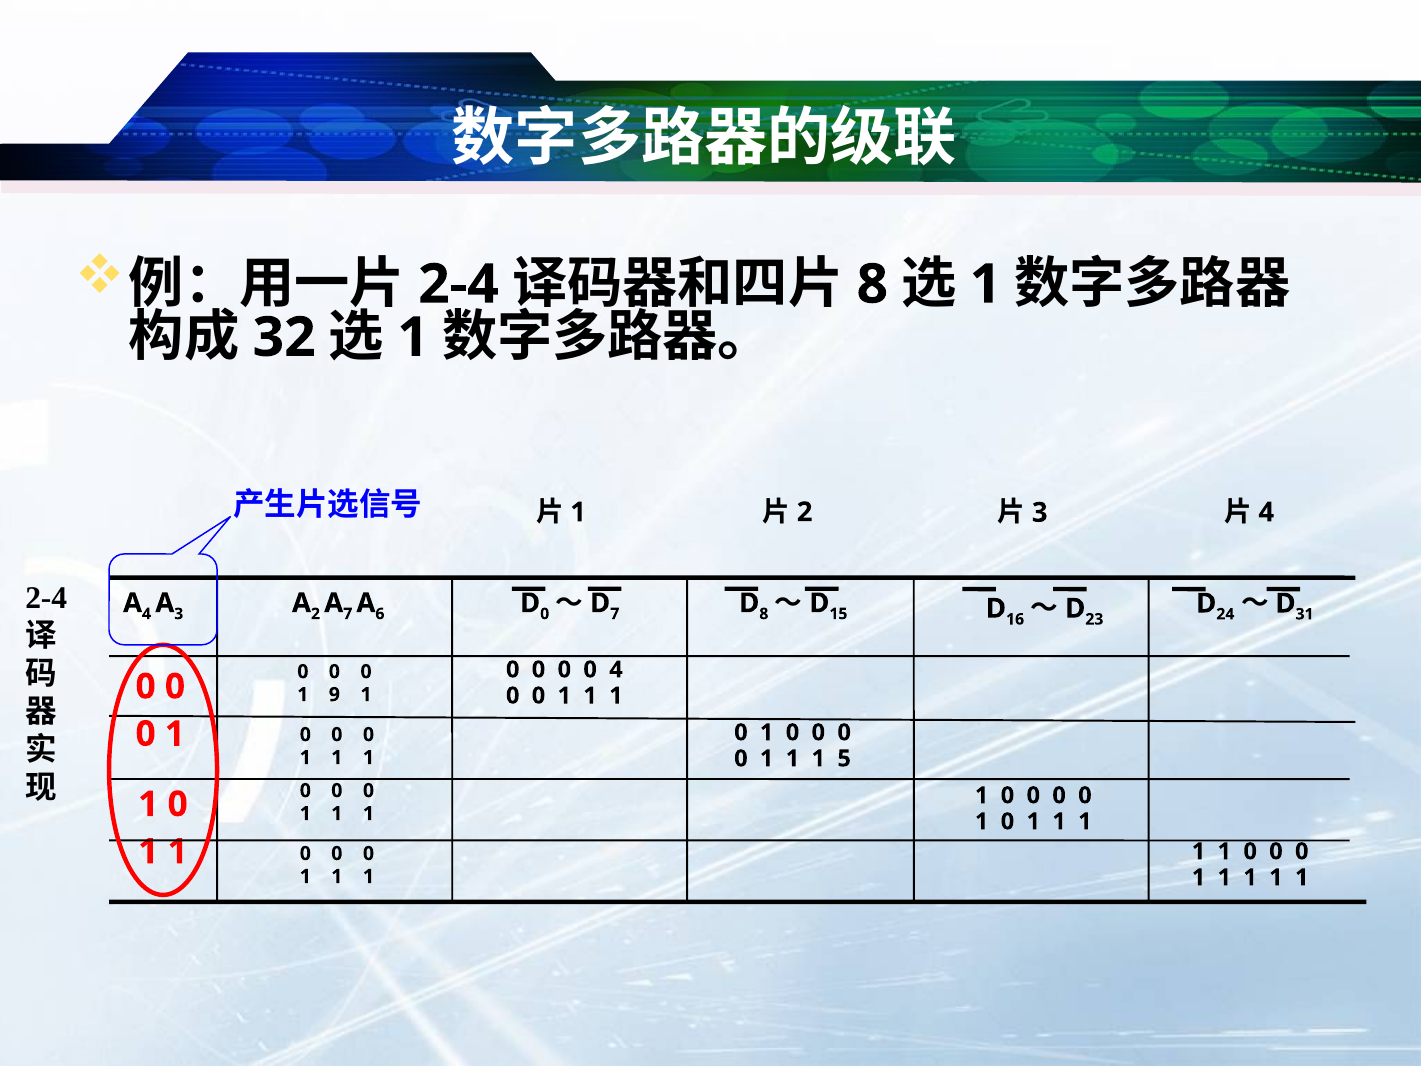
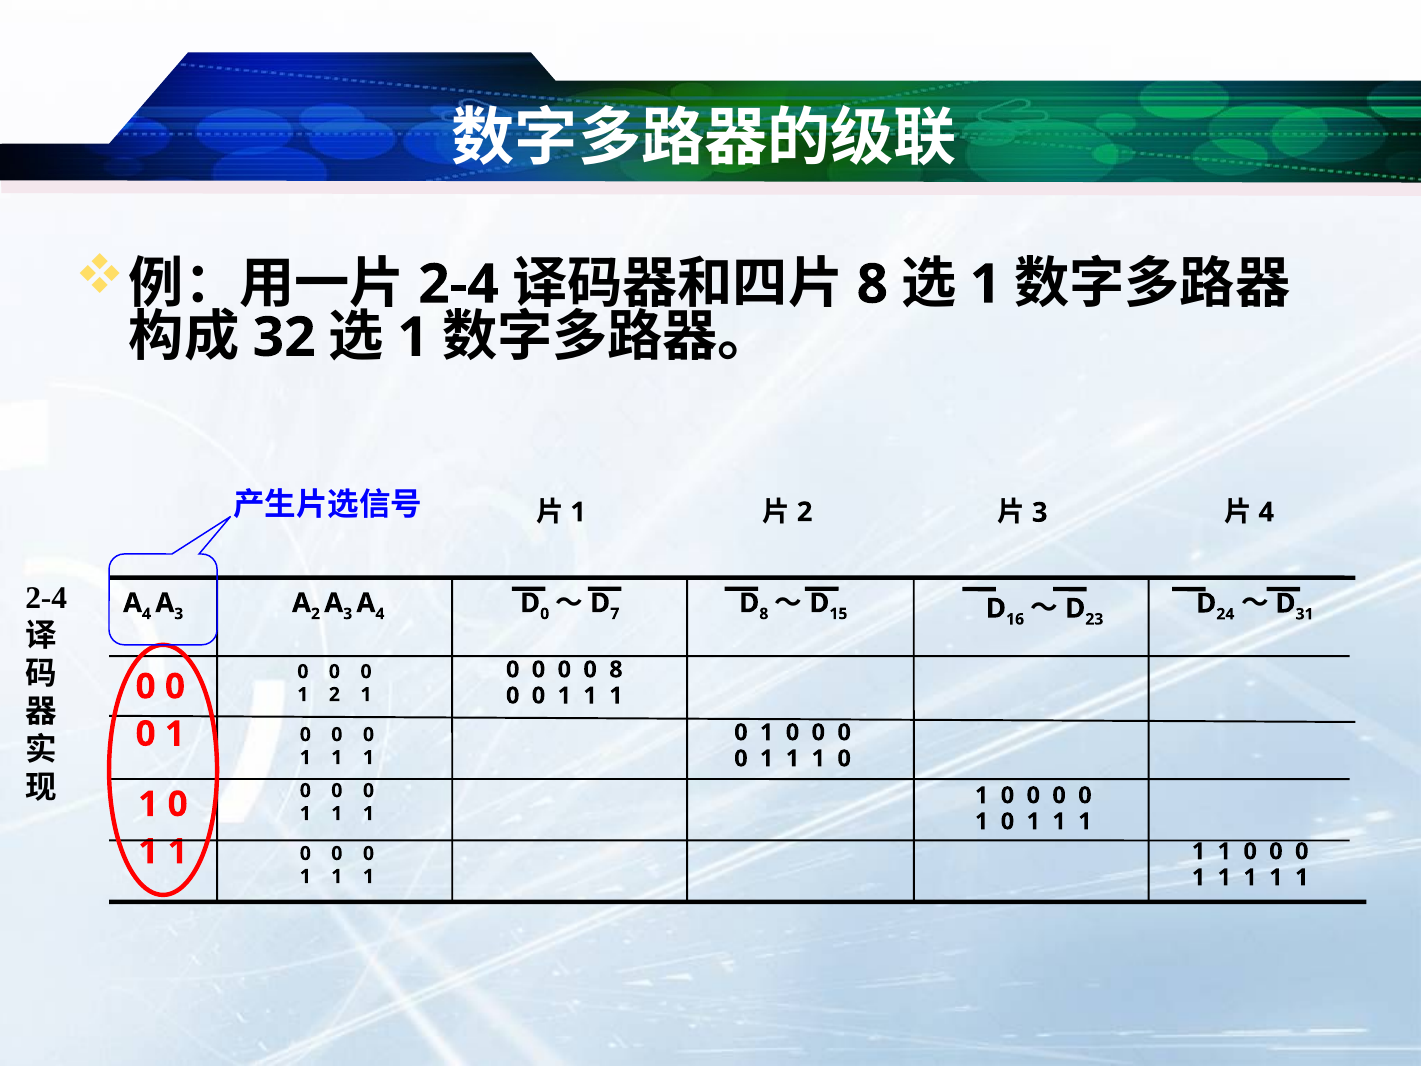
7 at (348, 614): 7 -> 3
6 at (380, 614): 6 -> 4
0 4: 4 -> 8
1 9: 9 -> 2
5 at (844, 758): 5 -> 0
